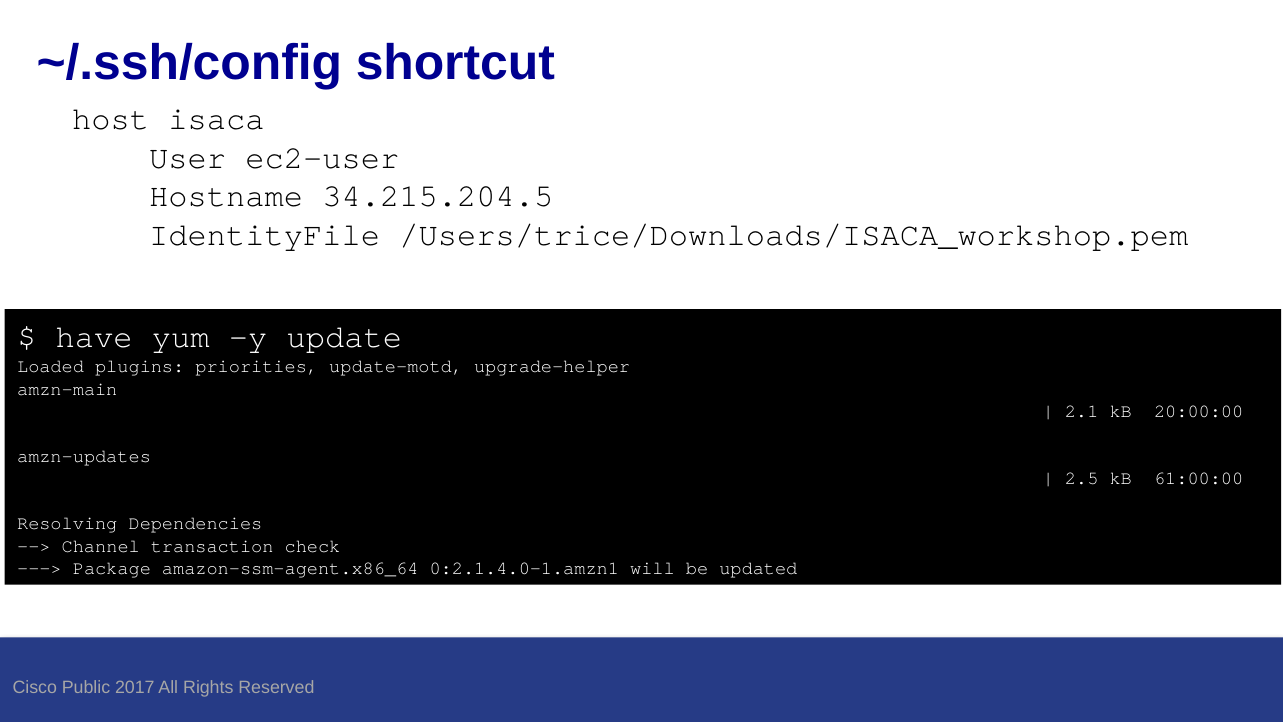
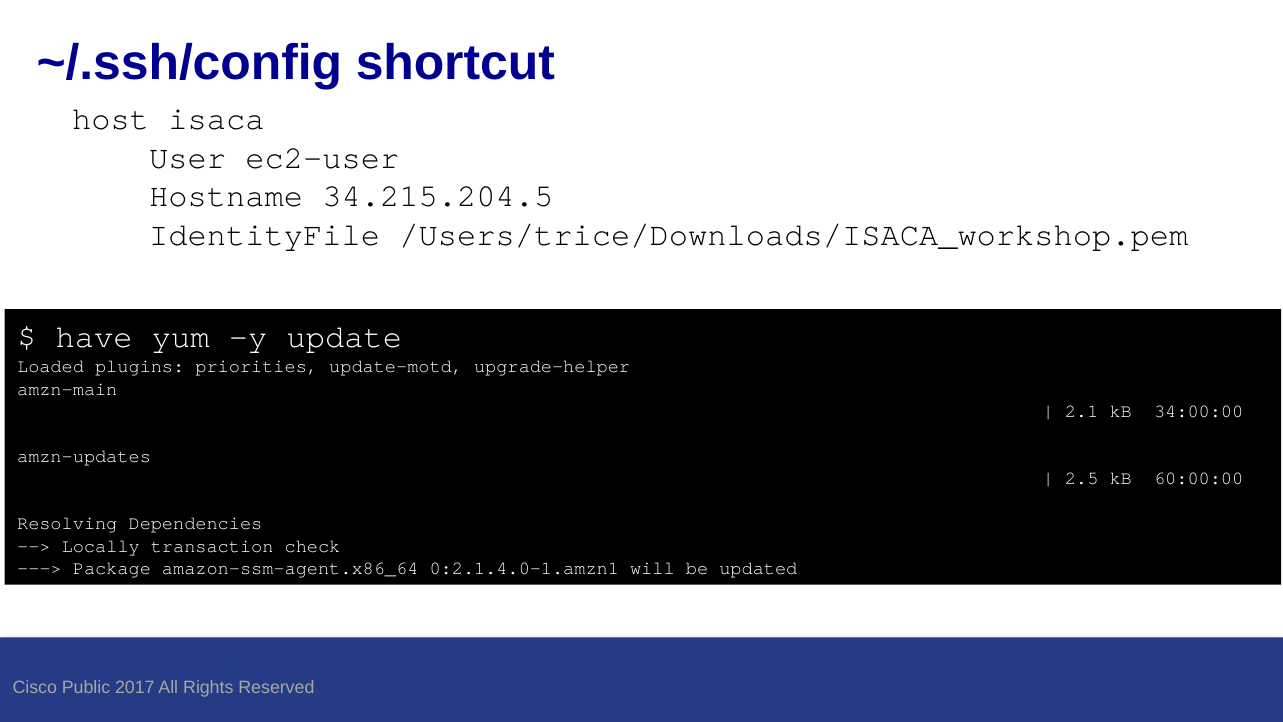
20:00:00: 20:00:00 -> 34:00:00
61:00:00: 61:00:00 -> 60:00:00
Channel: Channel -> Locally
